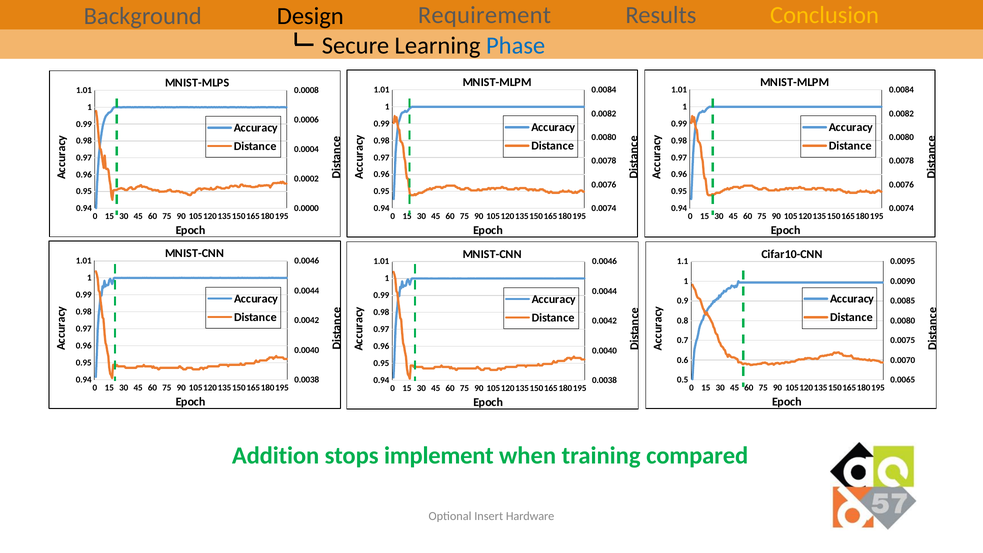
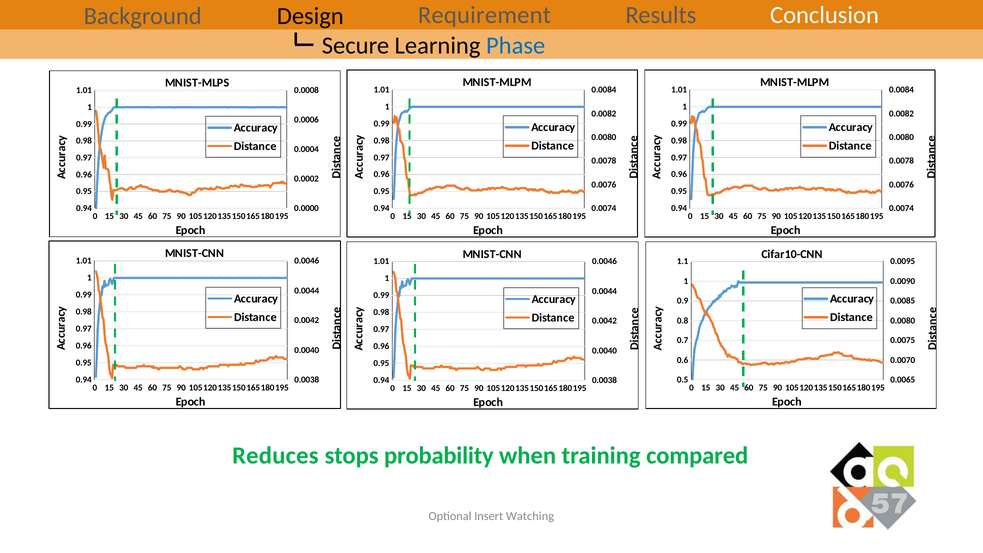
Conclusion colour: yellow -> white
Addition: Addition -> Reduces
implement: implement -> probability
Hardware: Hardware -> Watching
